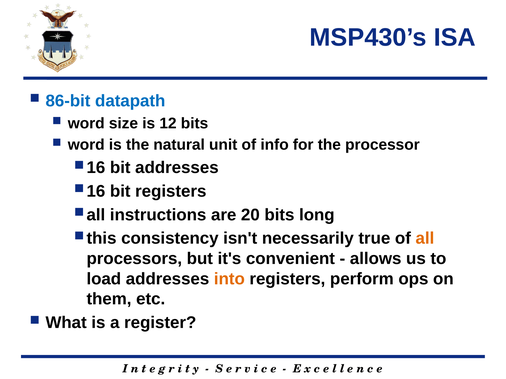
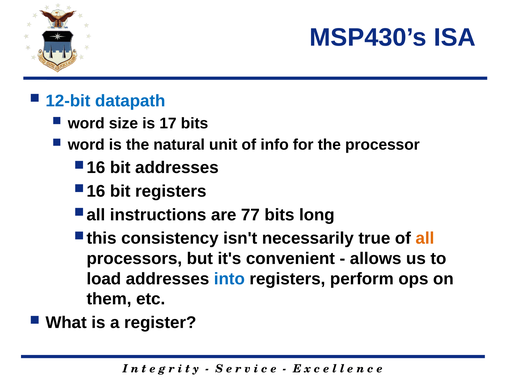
86-bit: 86-bit -> 12-bit
12: 12 -> 17
20: 20 -> 77
into colour: orange -> blue
